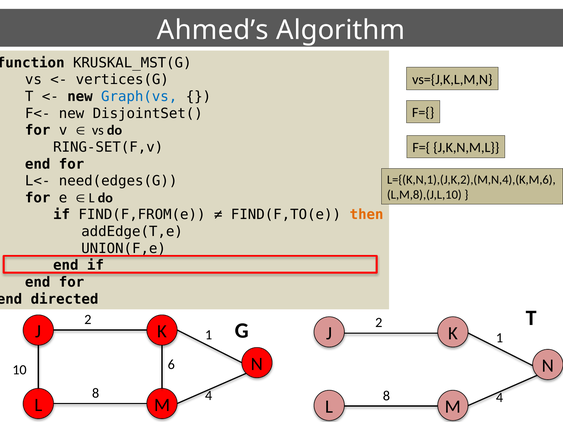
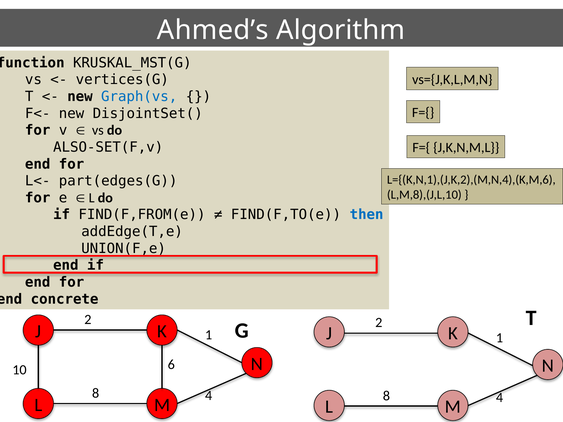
RING-SET(F,v: RING-SET(F,v -> ALSO-SET(F,v
need(edges(G: need(edges(G -> part(edges(G
then colour: orange -> blue
directed: directed -> concrete
